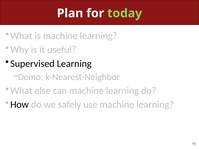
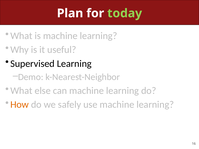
How colour: black -> orange
